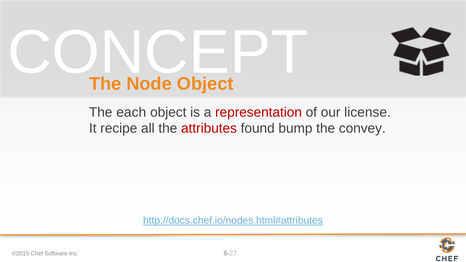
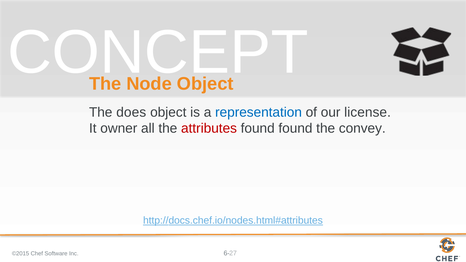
each: each -> does
representation colour: red -> blue
recipe: recipe -> owner
found bump: bump -> found
